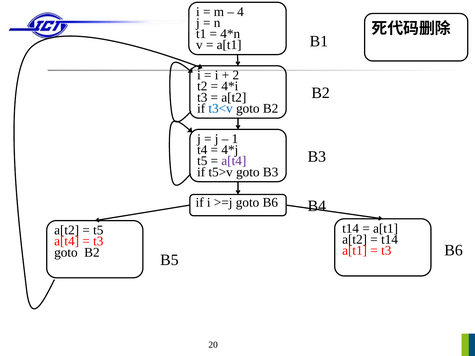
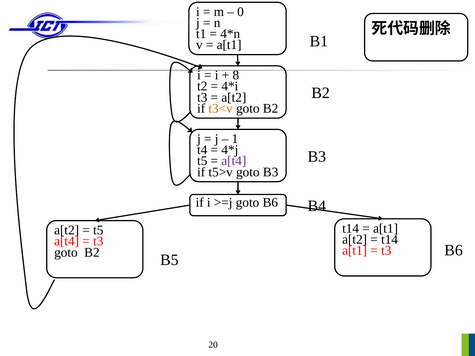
4: 4 -> 0
2: 2 -> 8
t3<v colour: blue -> orange
